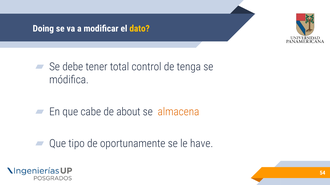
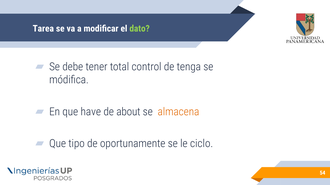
Doing: Doing -> Tarea
dato colour: yellow -> light green
cabe: cabe -> have
have: have -> ciclo
